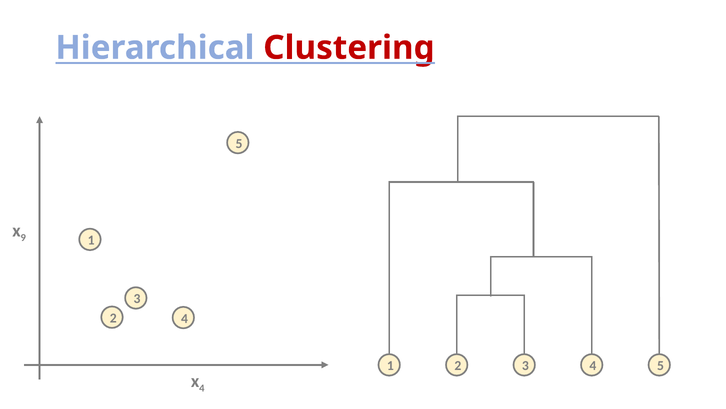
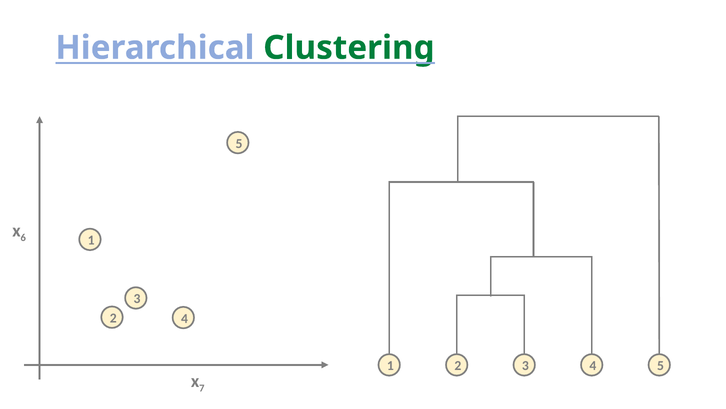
Clustering colour: red -> green
9: 9 -> 6
4 at (202, 388): 4 -> 7
